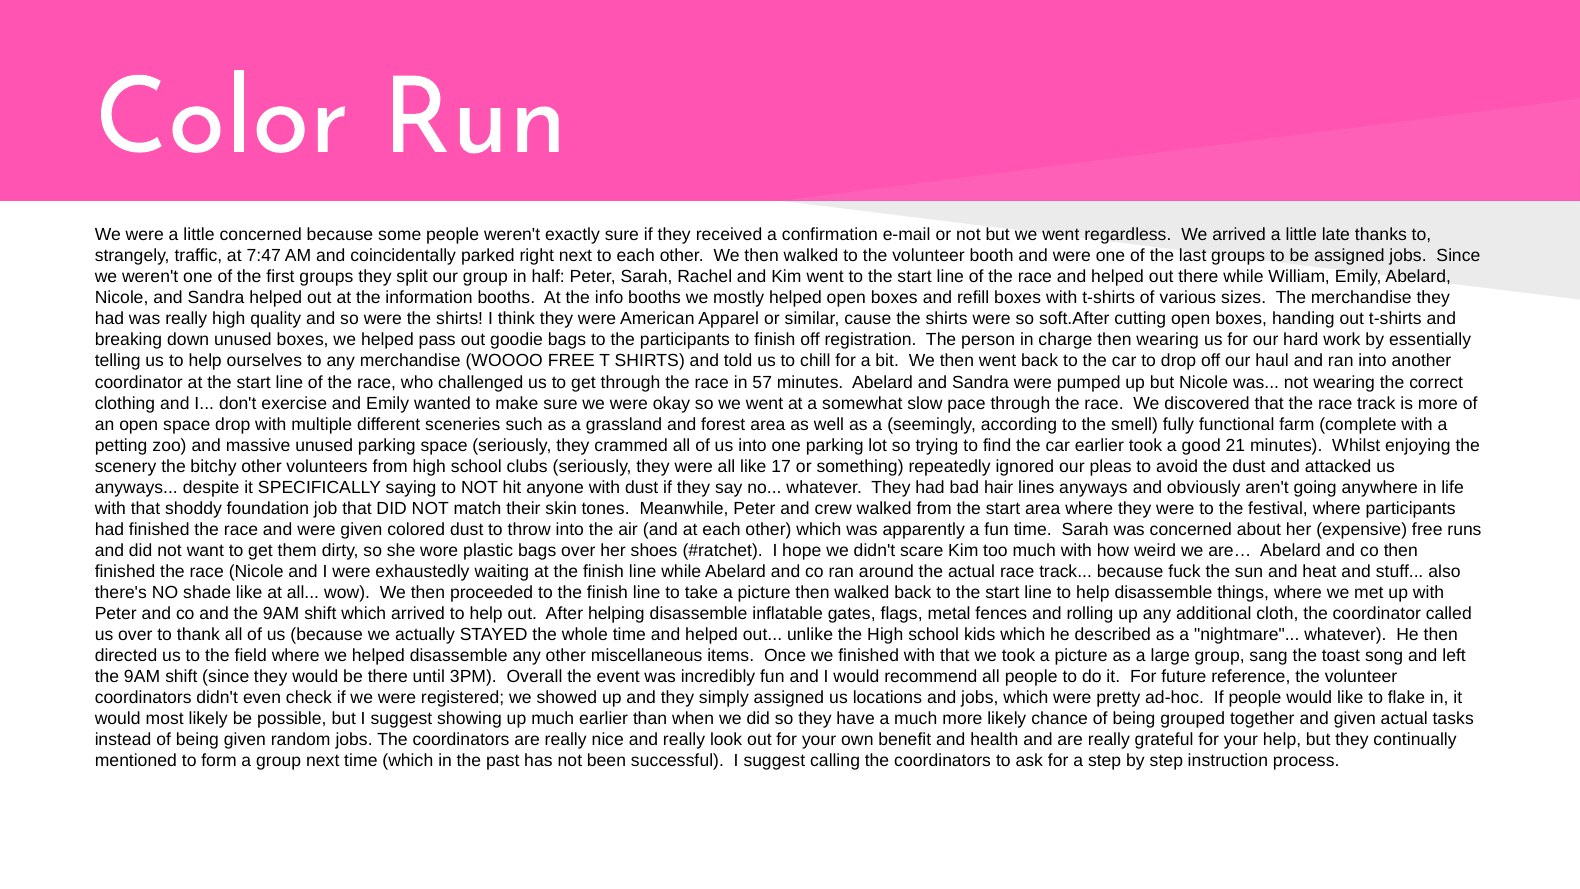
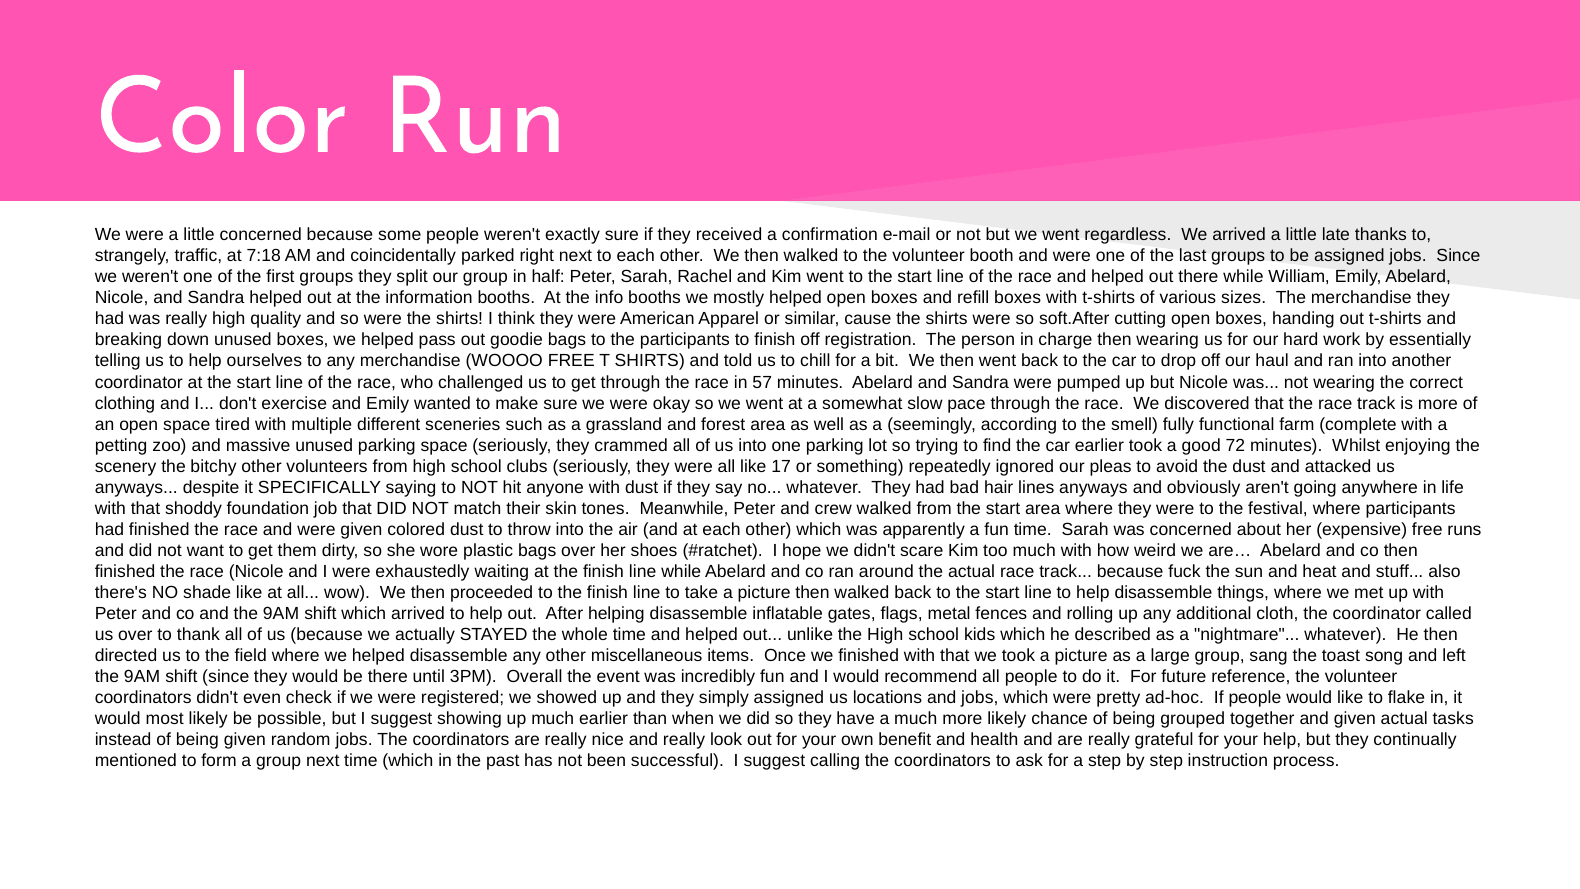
7:47: 7:47 -> 7:18
space drop: drop -> tired
21: 21 -> 72
